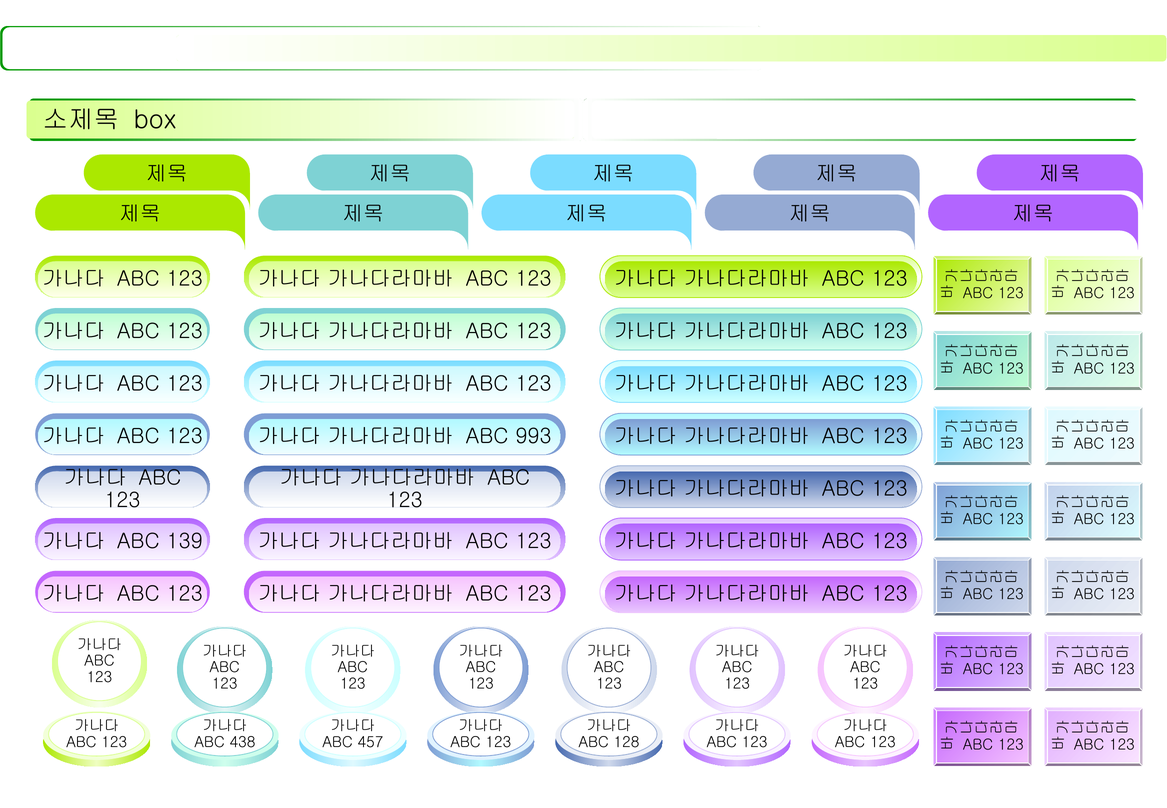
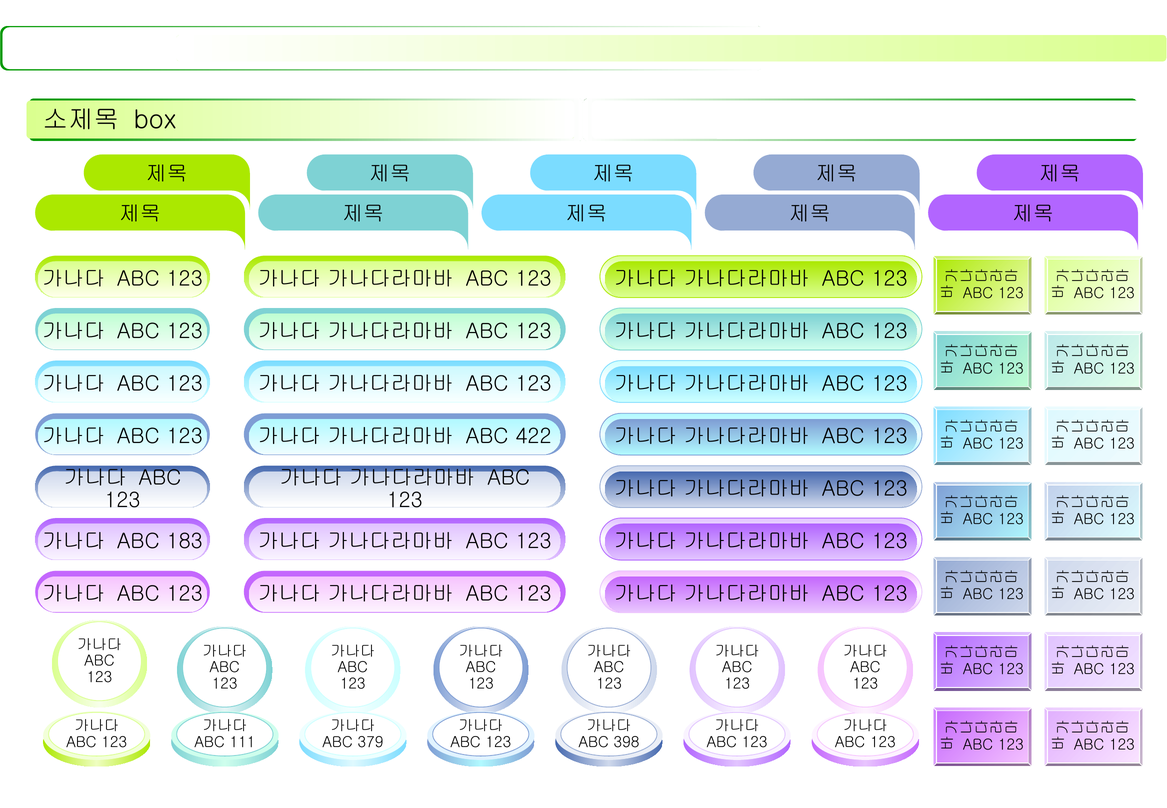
993: 993 -> 422
139: 139 -> 183
438: 438 -> 111
457: 457 -> 379
128: 128 -> 398
